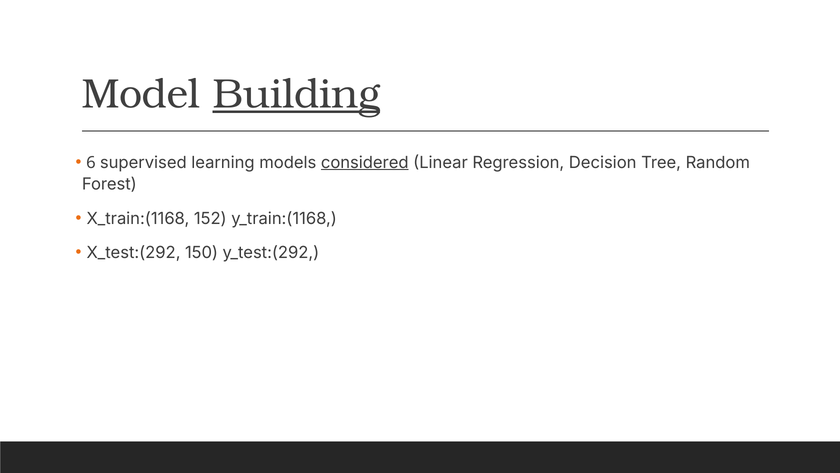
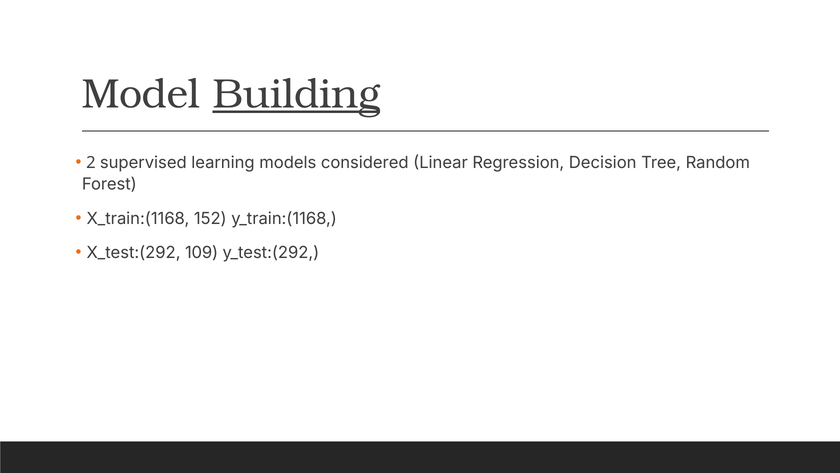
6: 6 -> 2
considered underline: present -> none
150: 150 -> 109
